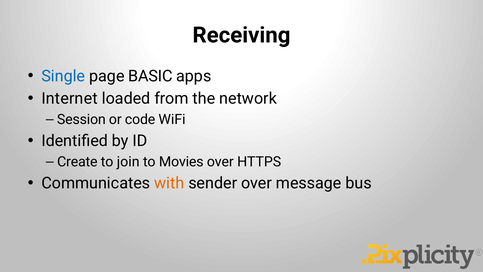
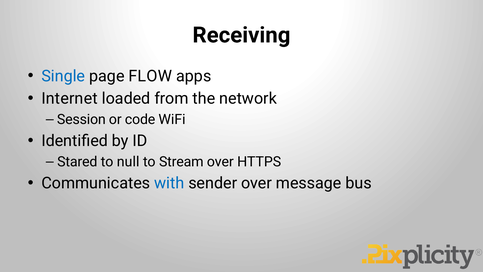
BASIC: BASIC -> FLOW
Create: Create -> Stared
join: join -> null
Movies: Movies -> Stream
with colour: orange -> blue
